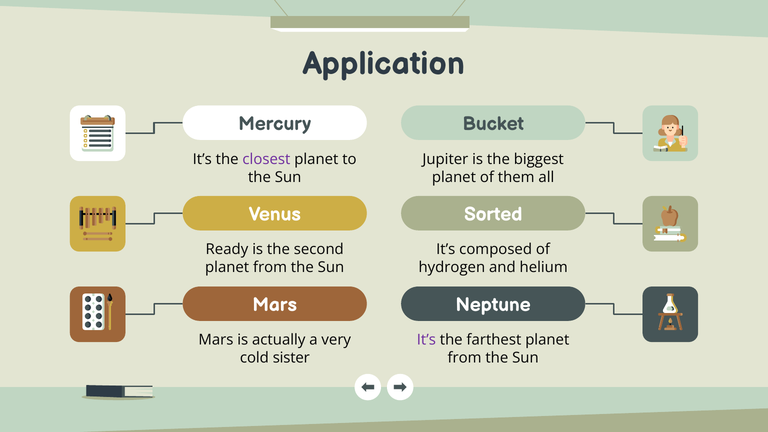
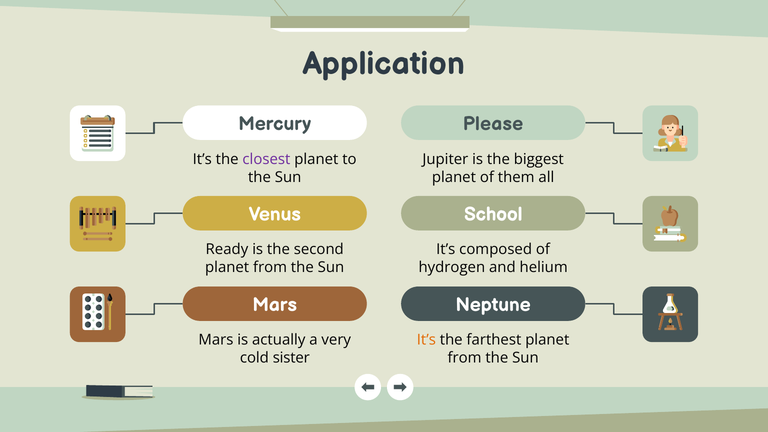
Bucket: Bucket -> Please
Sorted: Sorted -> School
It’s at (426, 340) colour: purple -> orange
